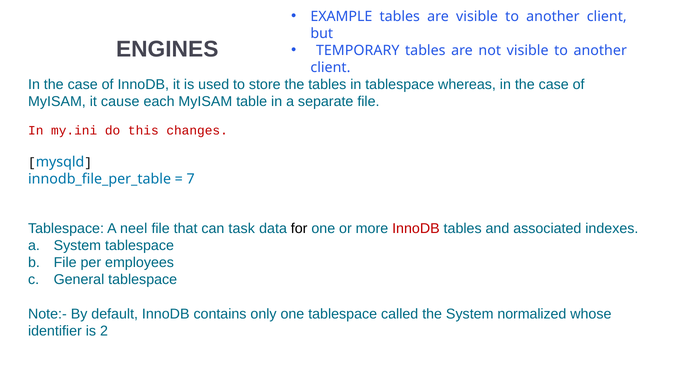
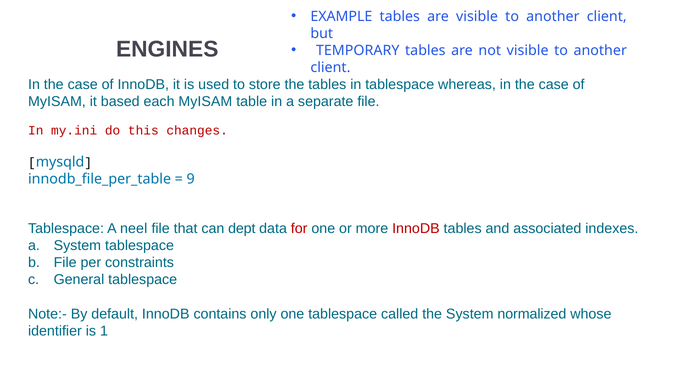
cause: cause -> based
7: 7 -> 9
task: task -> dept
for colour: black -> red
employees: employees -> constraints
2: 2 -> 1
